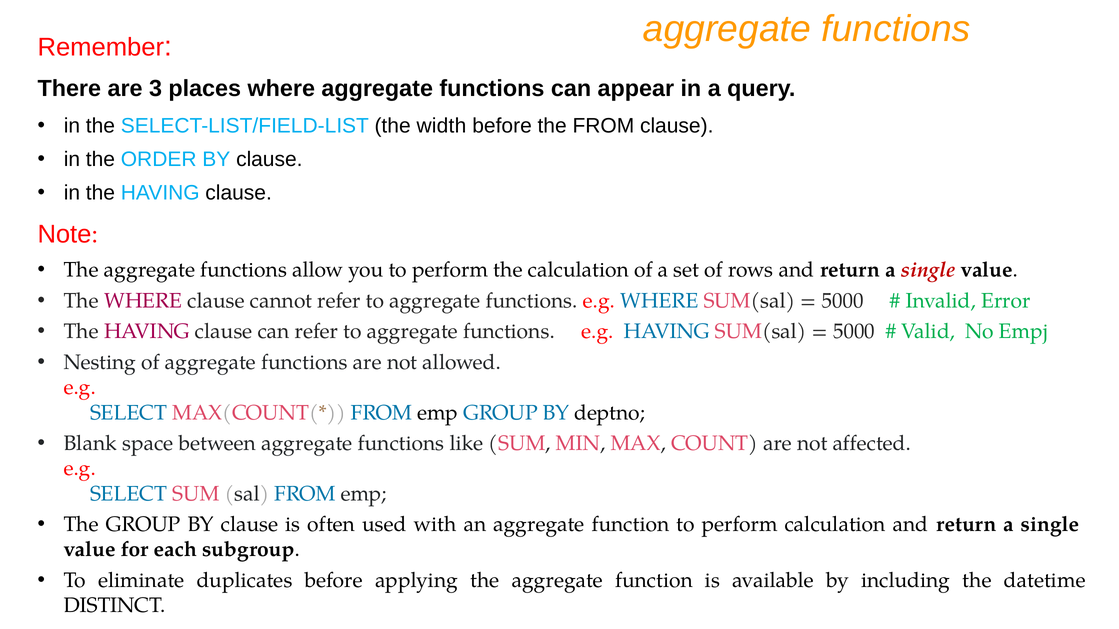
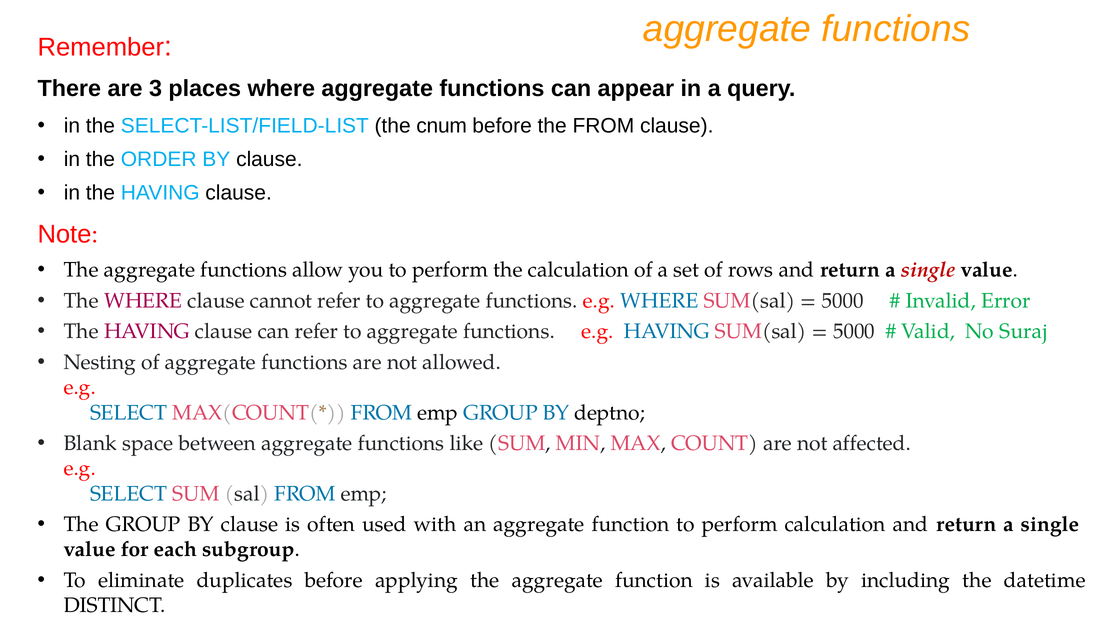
width: width -> cnum
Empj: Empj -> Suraj
